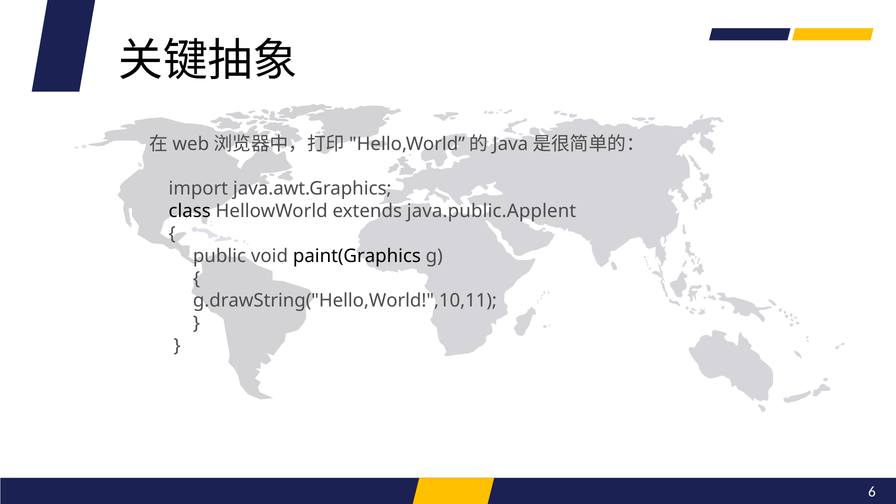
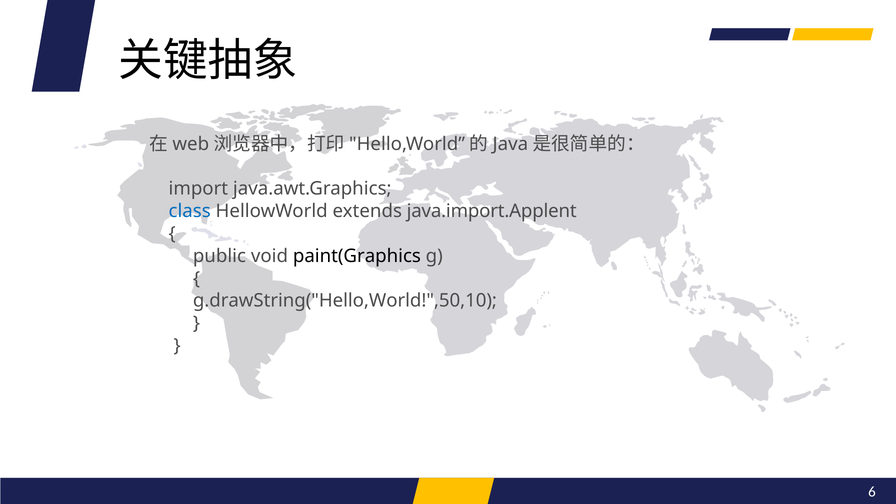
class colour: black -> blue
java.public.Applent: java.public.Applent -> java.import.Applent
g.drawString("Hello,World!",10,11: g.drawString("Hello,World!",10,11 -> g.drawString("Hello,World!",50,10
